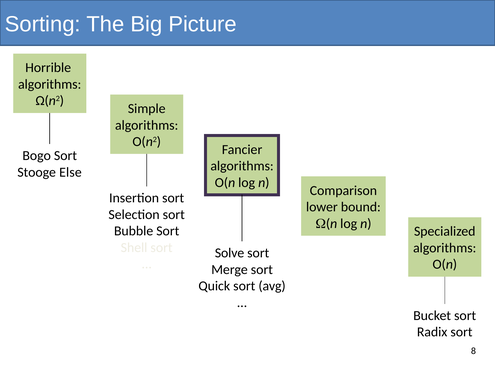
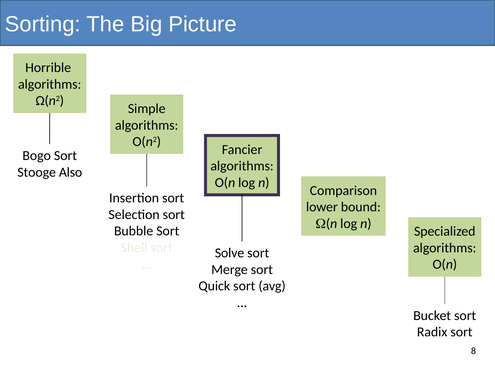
Else: Else -> Also
